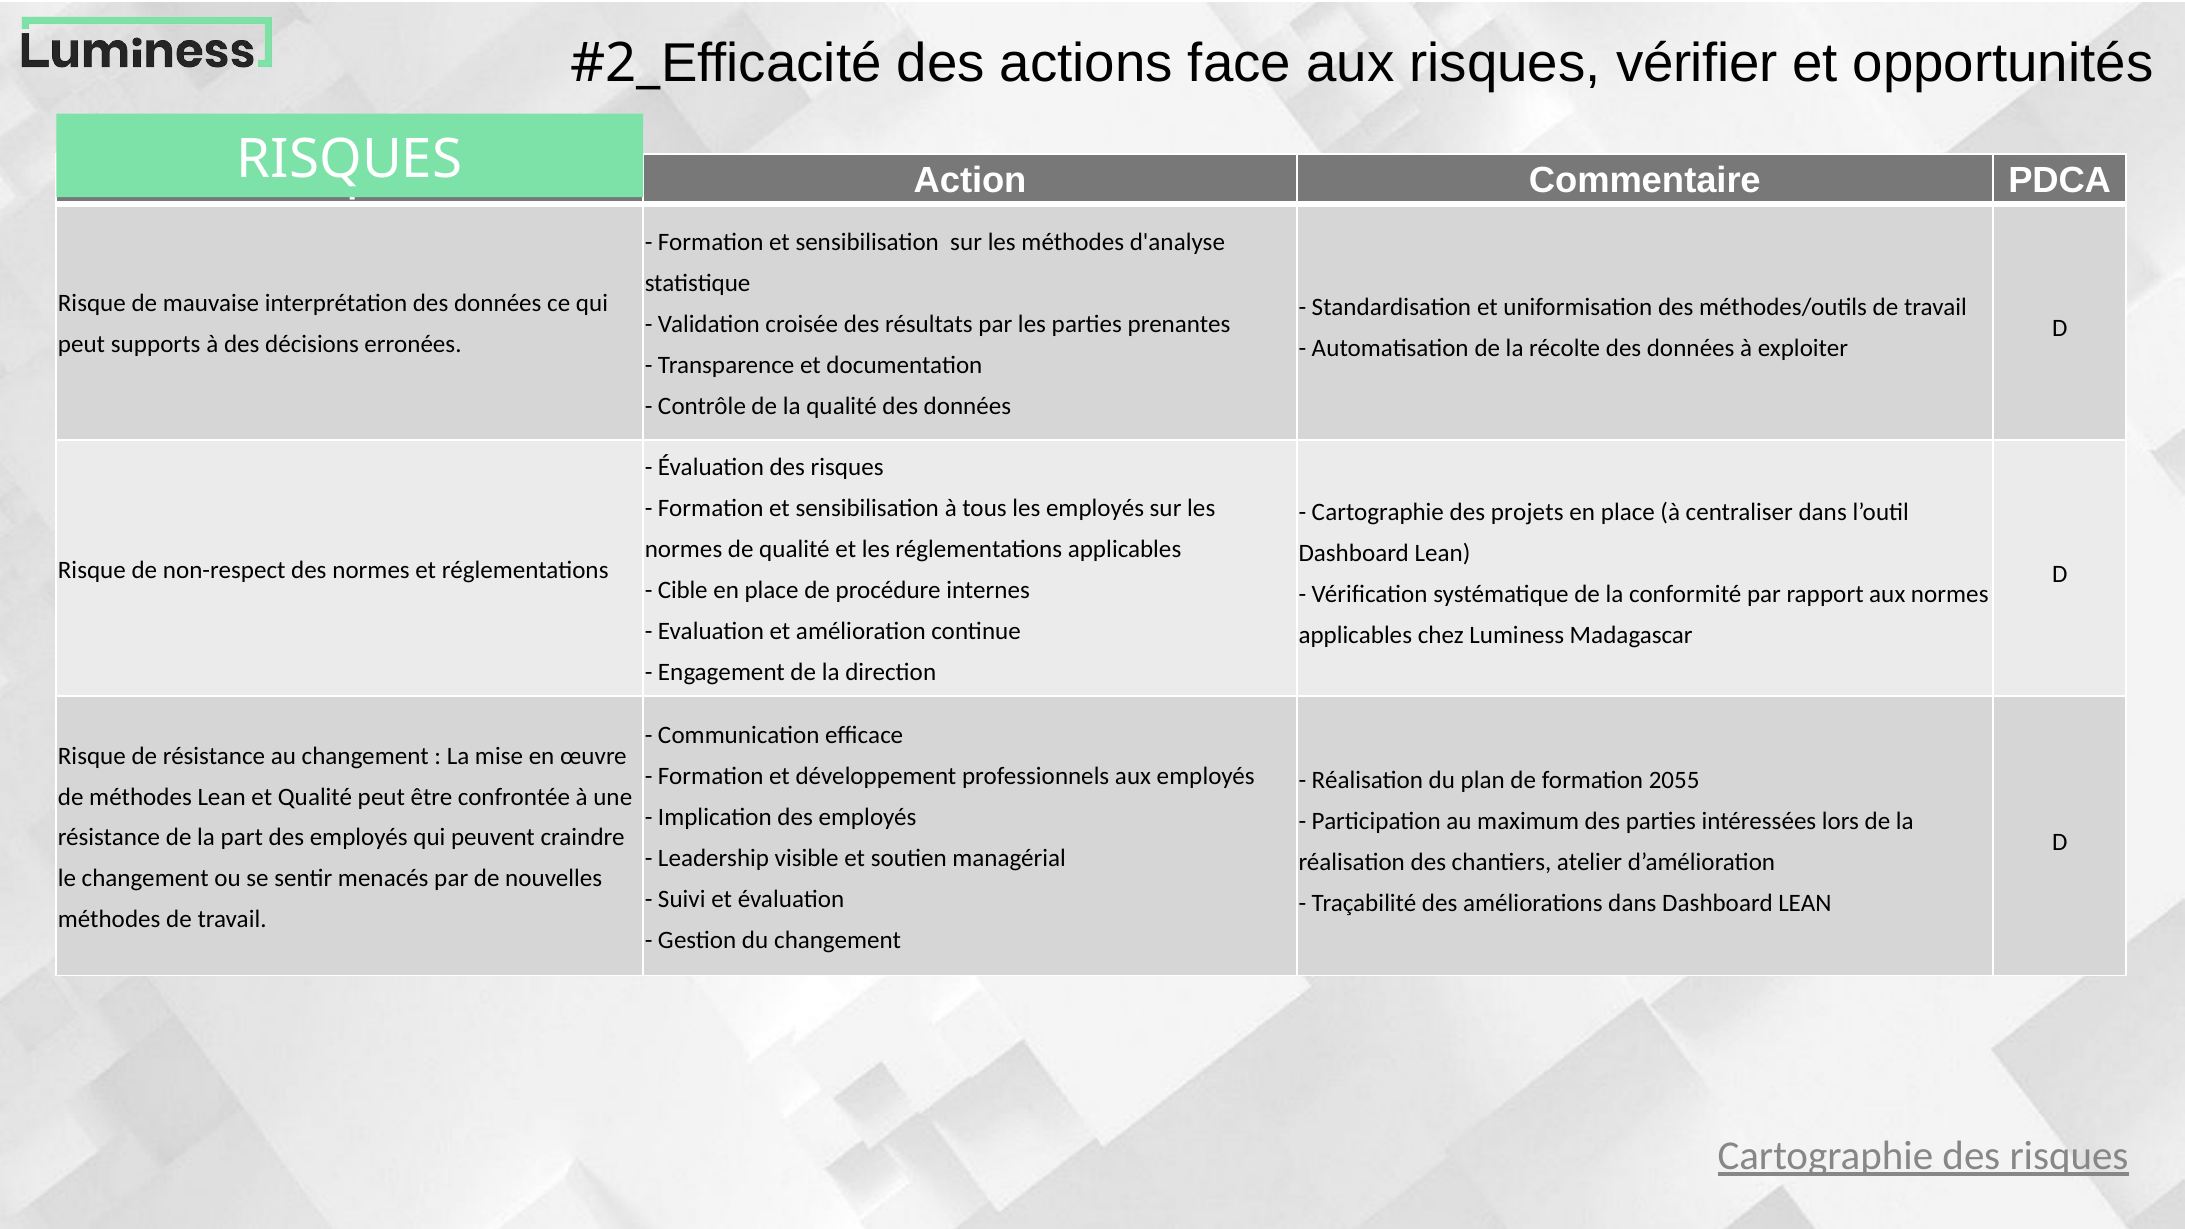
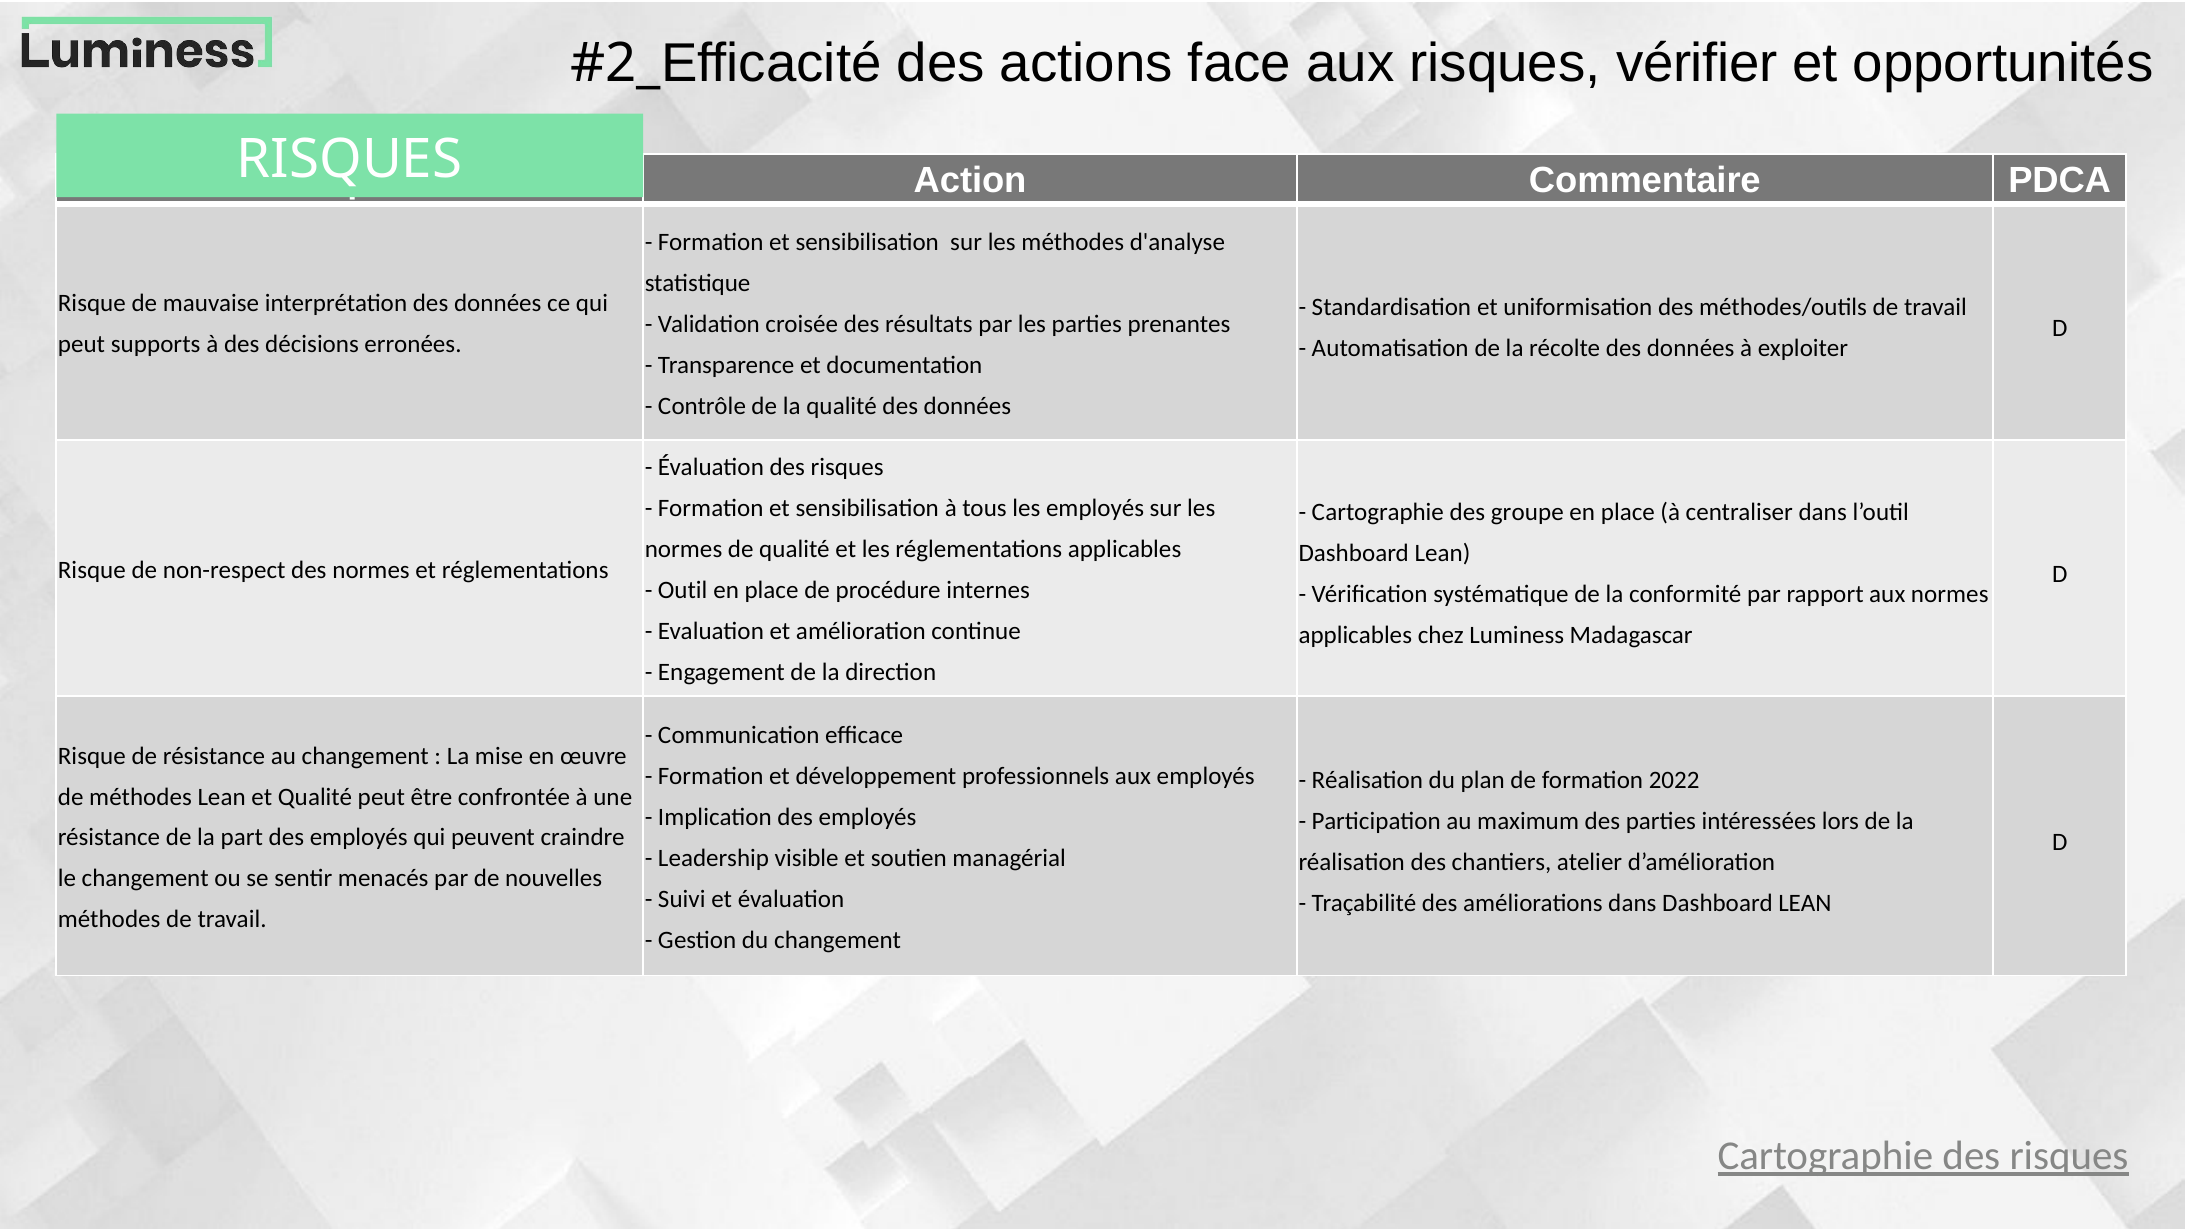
projets: projets -> groupe
Cible: Cible -> Outil
2055: 2055 -> 2022
